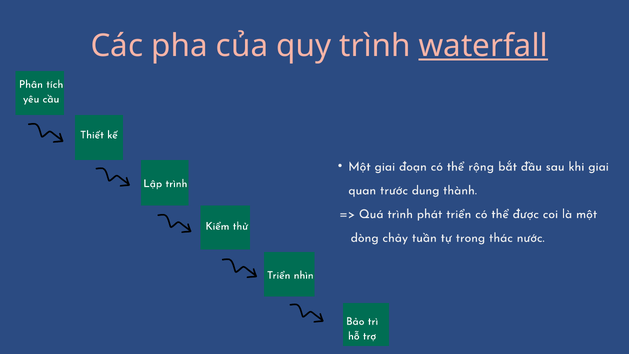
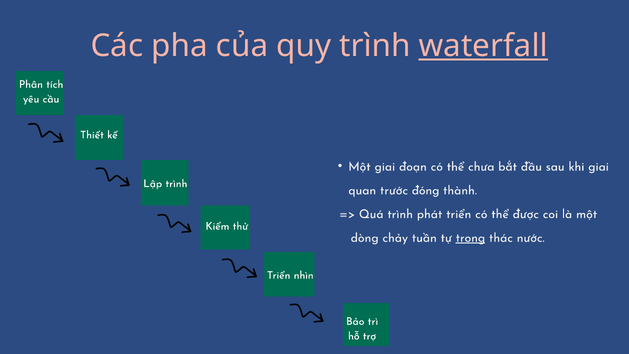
rộng: rộng -> chưa
dung: dung -> đóng
trong underline: none -> present
